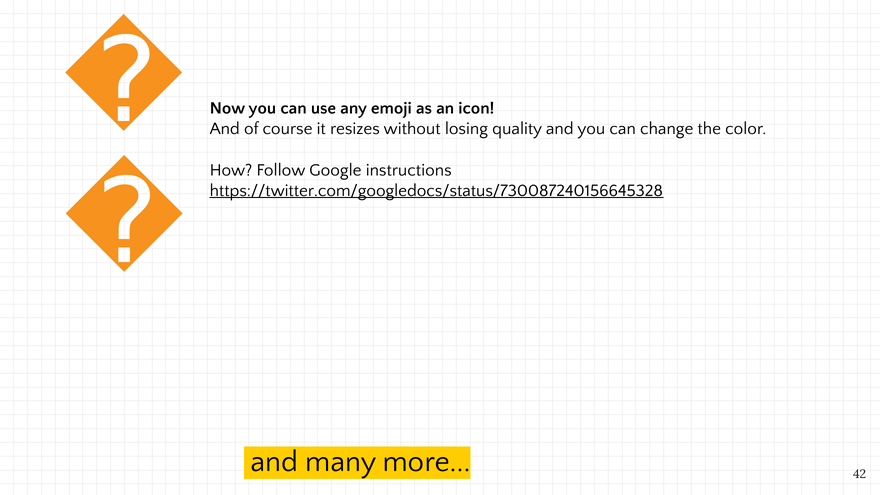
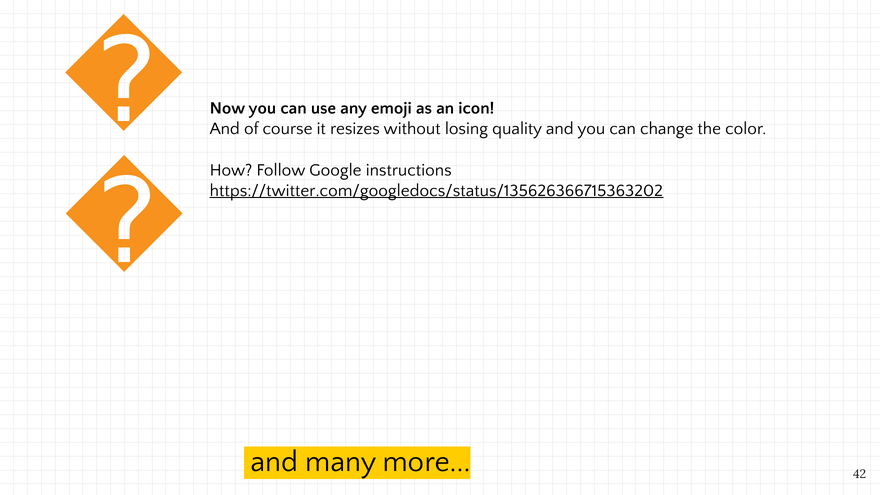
https://twitter.com/googledocs/status/730087240156645328: https://twitter.com/googledocs/status/730087240156645328 -> https://twitter.com/googledocs/status/135626366715363202
